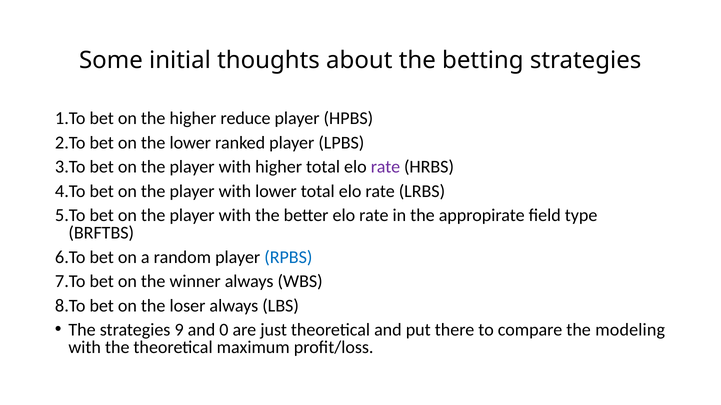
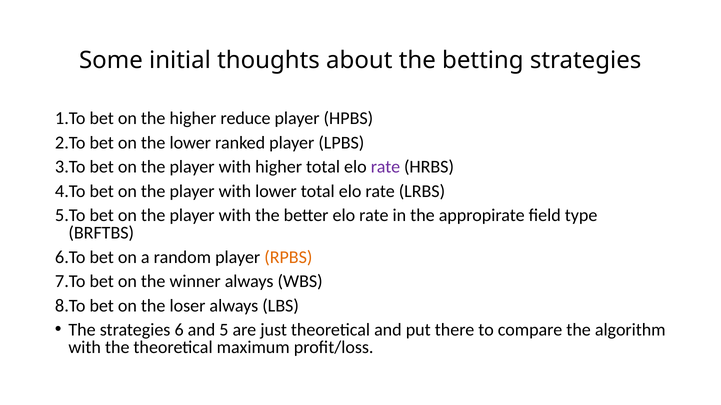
RPBS colour: blue -> orange
9: 9 -> 6
0: 0 -> 5
modeling: modeling -> algorithm
